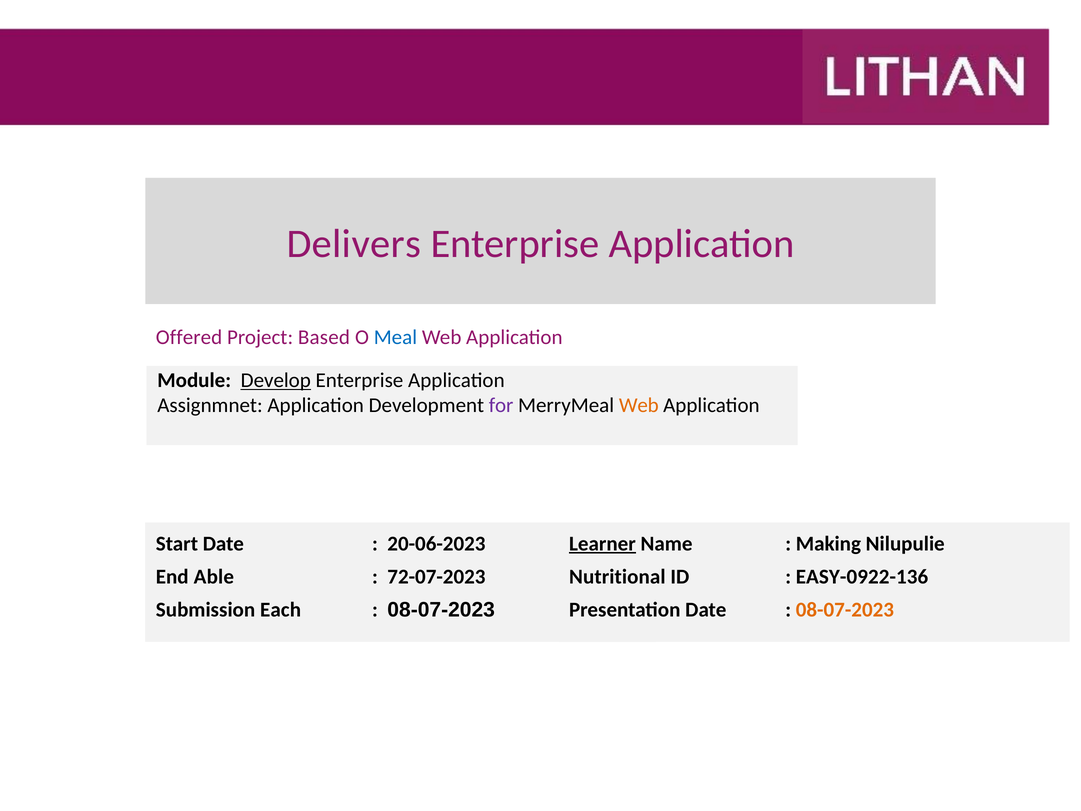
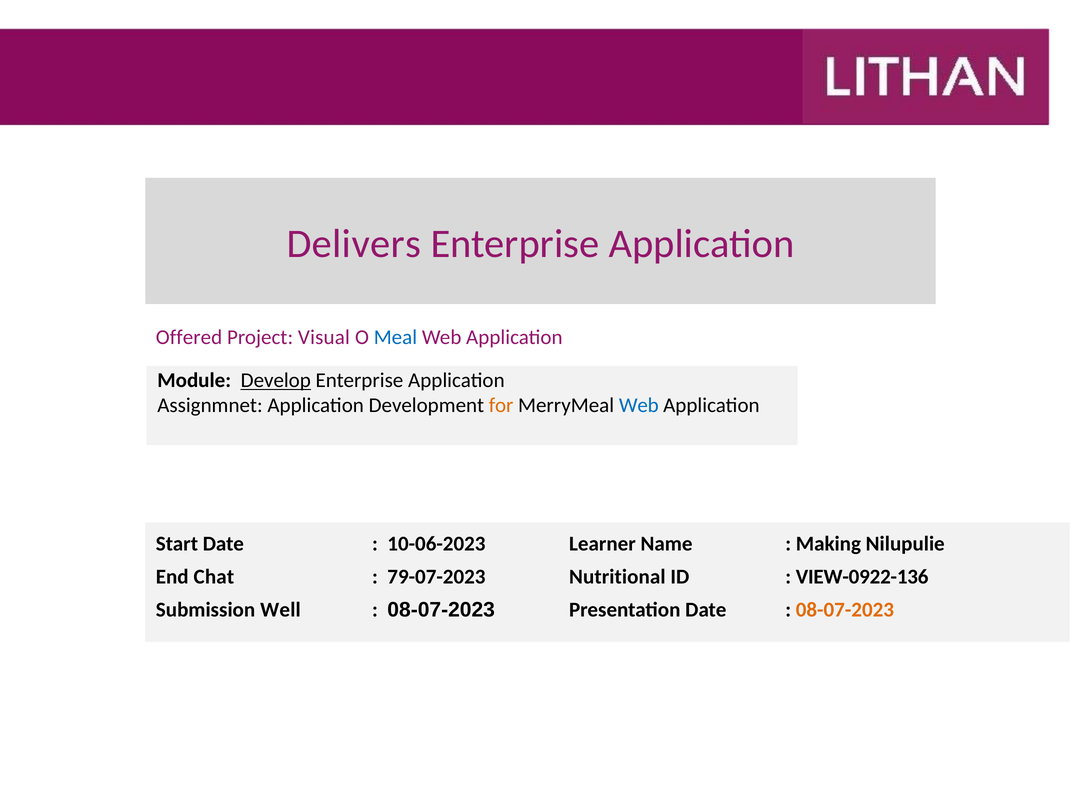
Based: Based -> Visual
for colour: purple -> orange
Web at (639, 405) colour: orange -> blue
20-06-2023: 20-06-2023 -> 10-06-2023
Learner underline: present -> none
Able: Able -> Chat
72-07-2023: 72-07-2023 -> 79-07-2023
EASY-0922-136: EASY-0922-136 -> VIEW-0922-136
Each: Each -> Well
